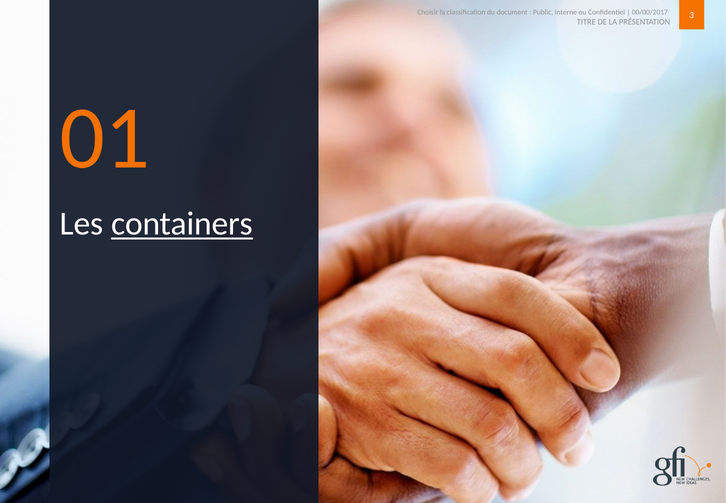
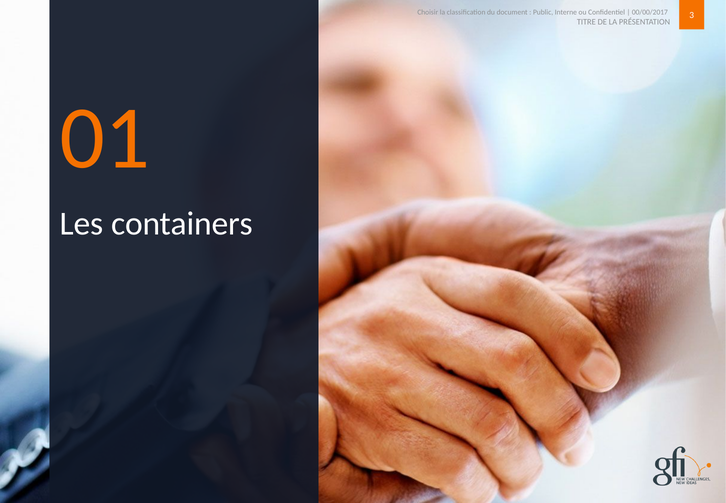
containers underline: present -> none
